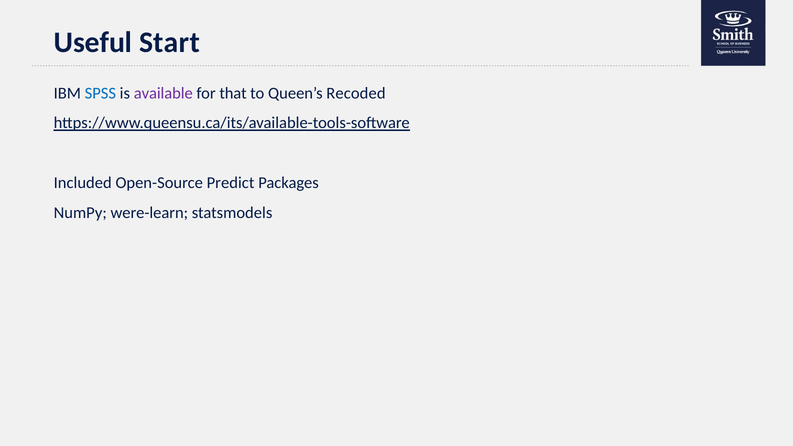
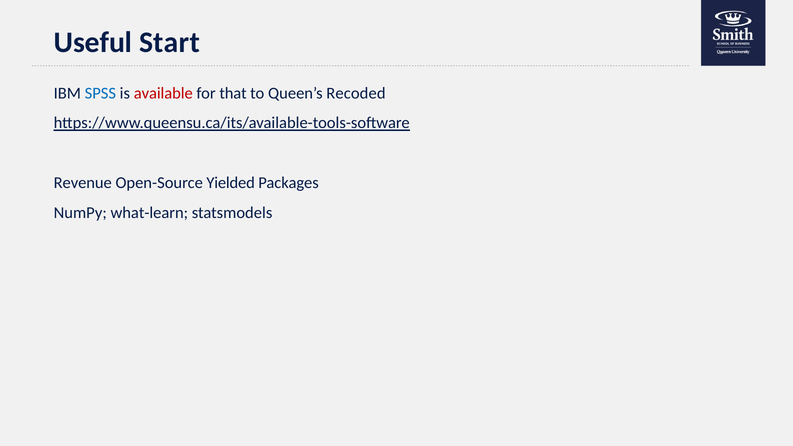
available colour: purple -> red
Included: Included -> Revenue
Predict: Predict -> Yielded
were-learn: were-learn -> what-learn
